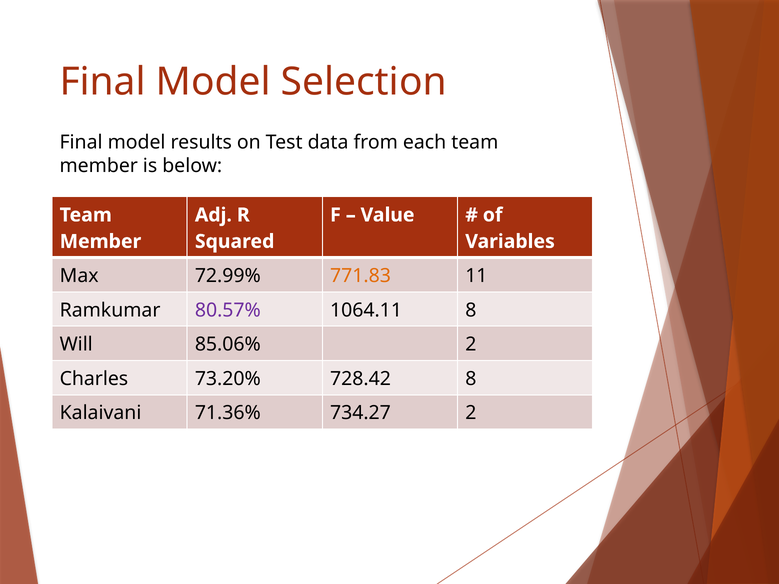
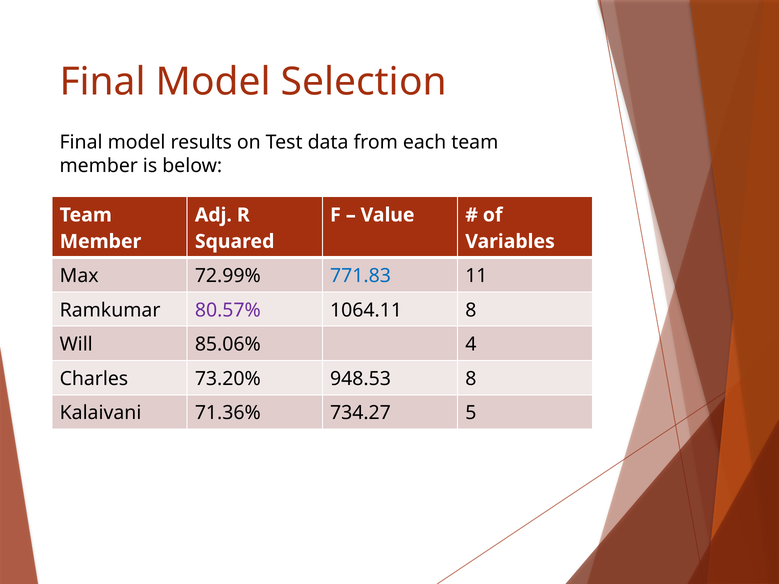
771.83 colour: orange -> blue
85.06% 2: 2 -> 4
728.42: 728.42 -> 948.53
734.27 2: 2 -> 5
